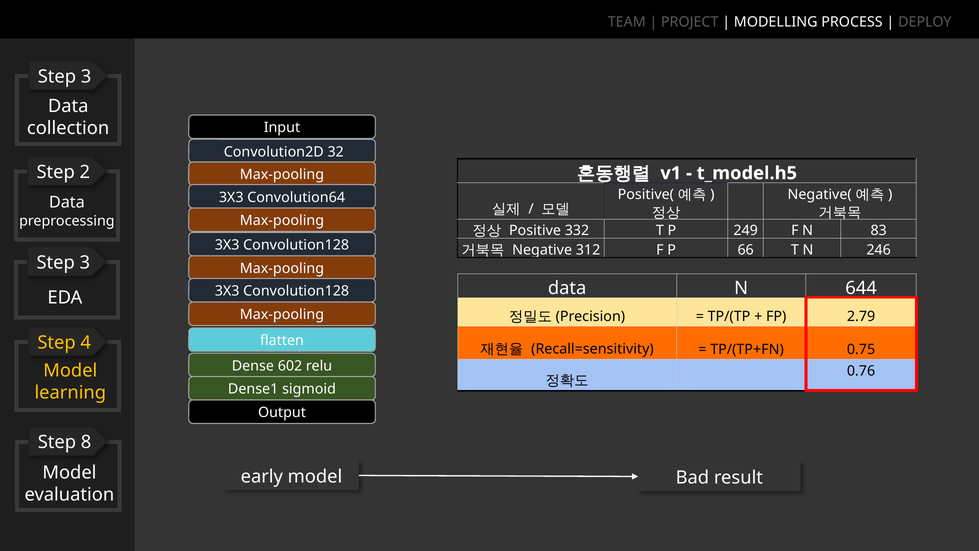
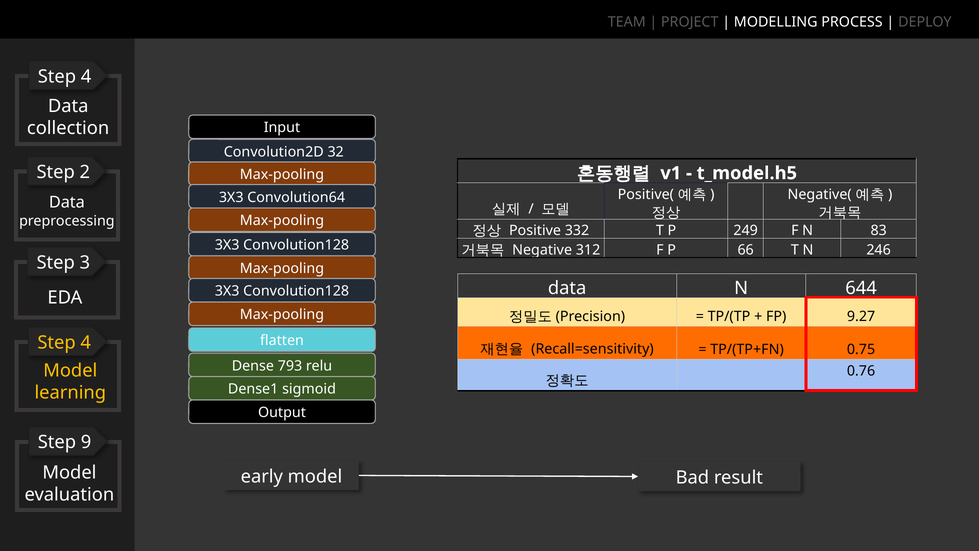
3 at (86, 77): 3 -> 4
2.79: 2.79 -> 9.27
602: 602 -> 793
8: 8 -> 9
